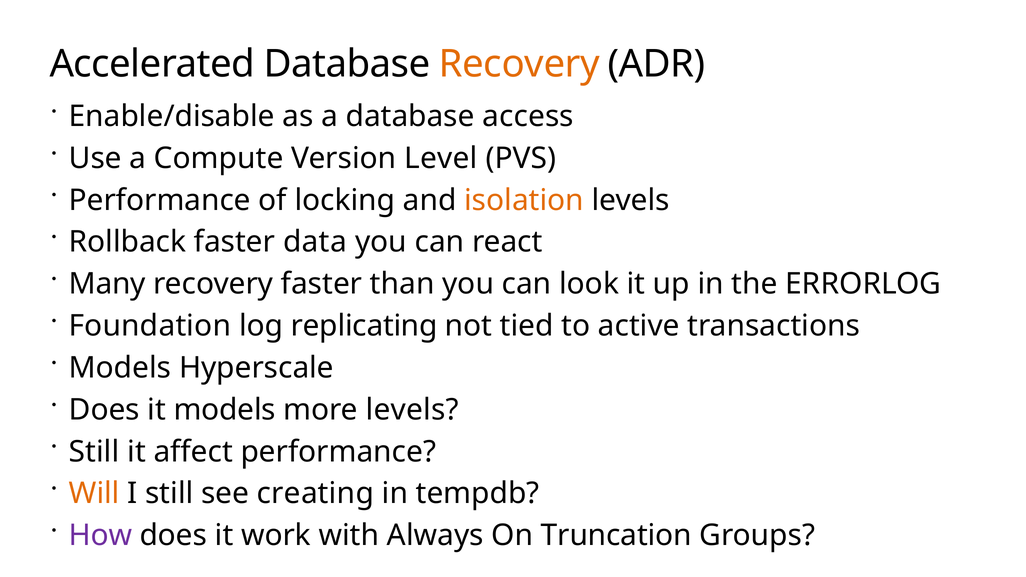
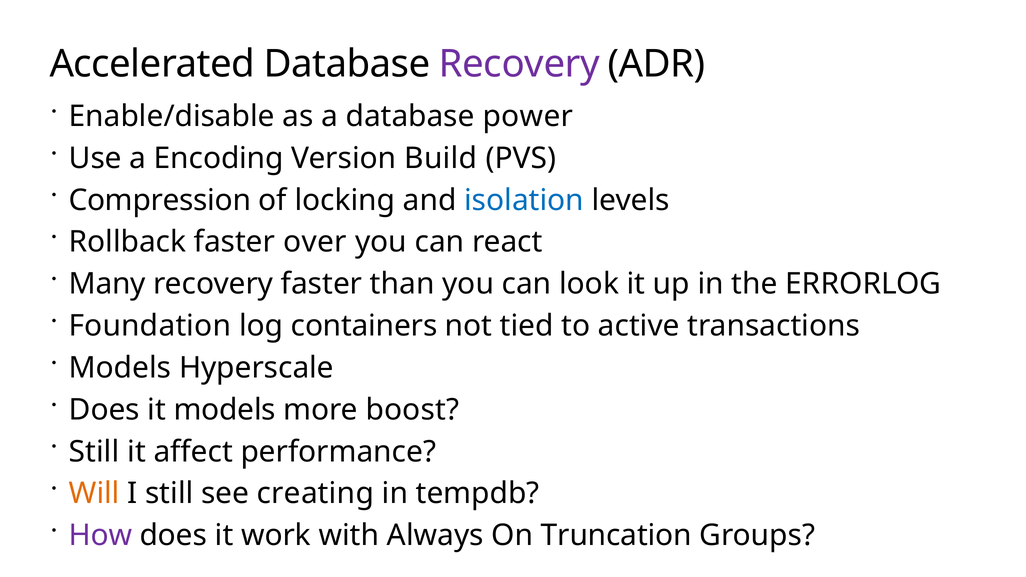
Recovery at (519, 64) colour: orange -> purple
access: access -> power
Compute: Compute -> Encoding
Level: Level -> Build
Performance at (160, 200): Performance -> Compression
isolation colour: orange -> blue
data: data -> over
replicating: replicating -> containers
more levels: levels -> boost
